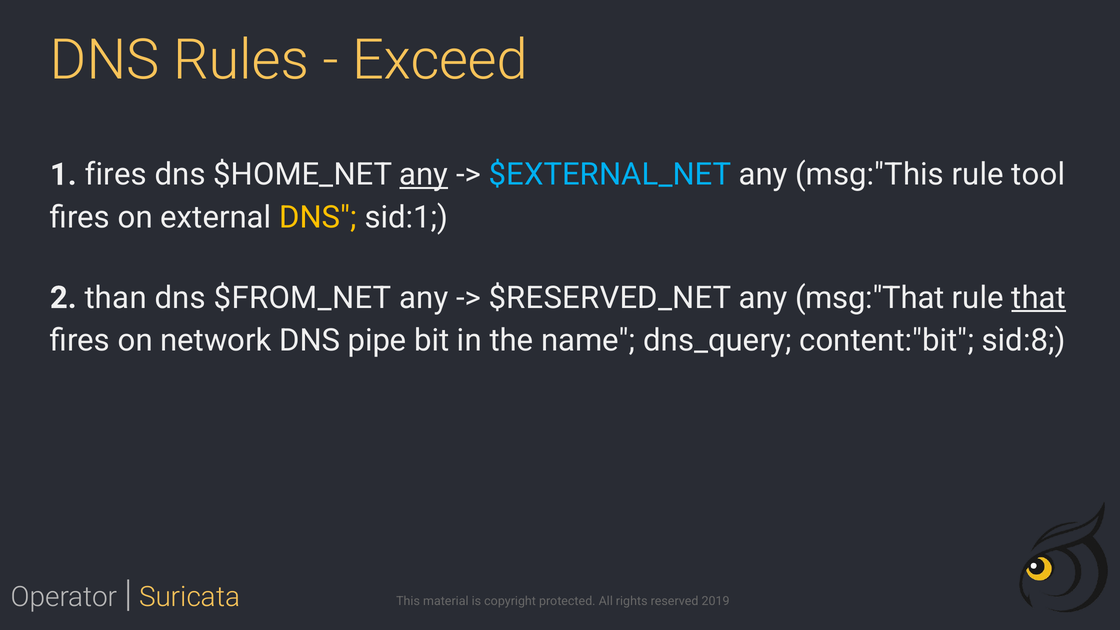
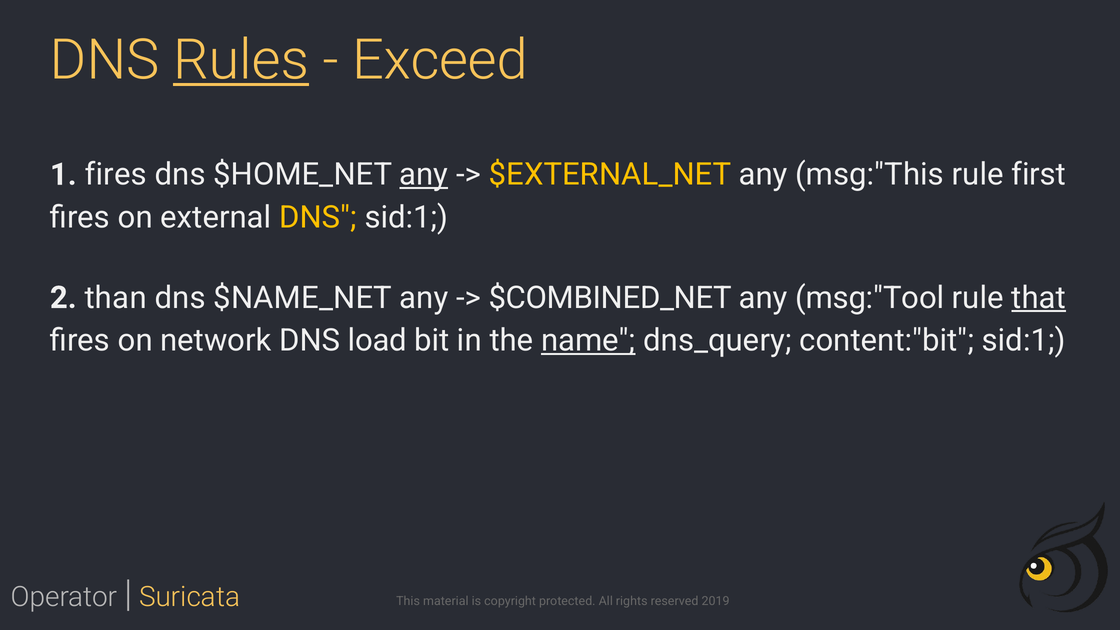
Rules underline: none -> present
$EXTERNAL_NET colour: light blue -> yellow
tool: tool -> first
$FROM_NET: $FROM_NET -> $NAME_NET
$RESERVED_NET: $RESERVED_NET -> $COMBINED_NET
msg:"That: msg:"That -> msg:"Tool
pipe: pipe -> load
name underline: none -> present
content:"bit sid:8: sid:8 -> sid:1
